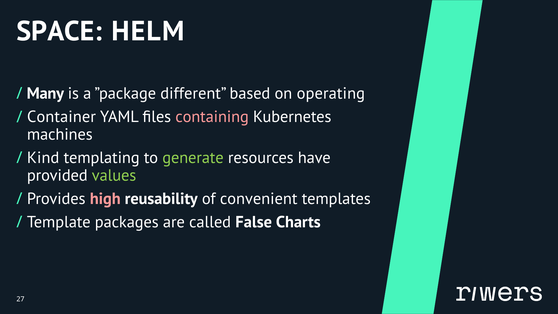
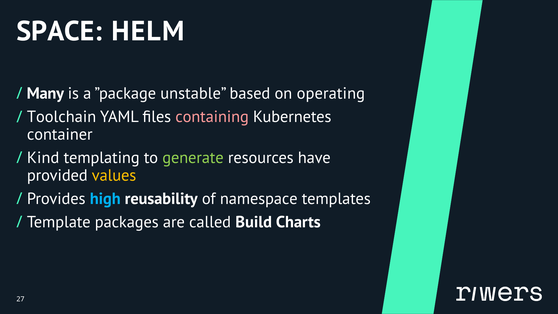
different: different -> unstable
Container: Container -> Toolchain
machines: machines -> container
values colour: light green -> yellow
high colour: pink -> light blue
convenient: convenient -> namespace
False: False -> Build
